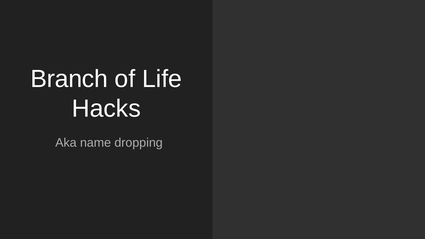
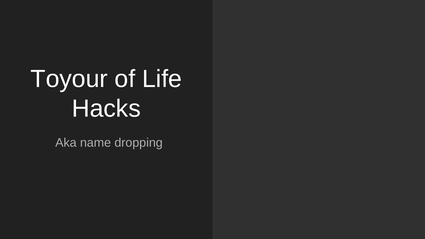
Branch: Branch -> Toyour
